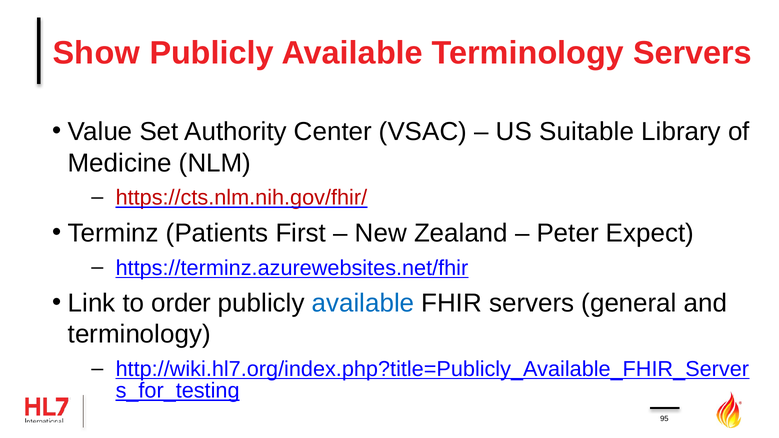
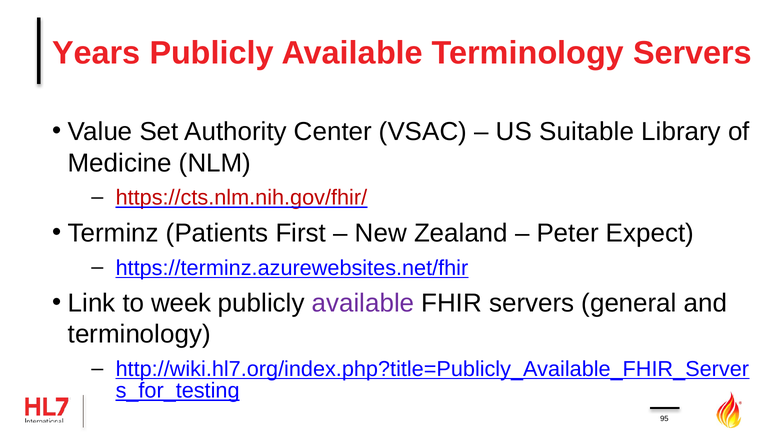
Show: Show -> Years
order: order -> week
available at (363, 303) colour: blue -> purple
